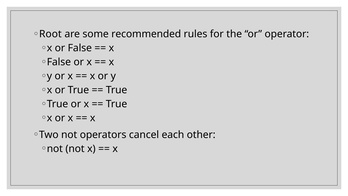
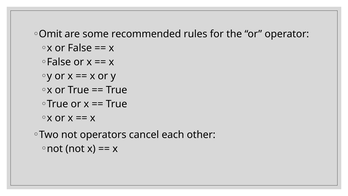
Root: Root -> Omit
